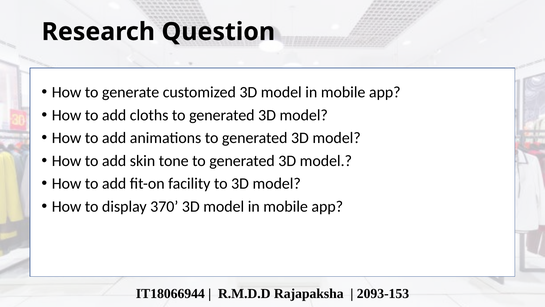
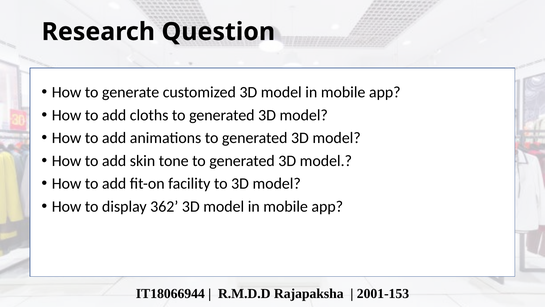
370: 370 -> 362
2093-153: 2093-153 -> 2001-153
